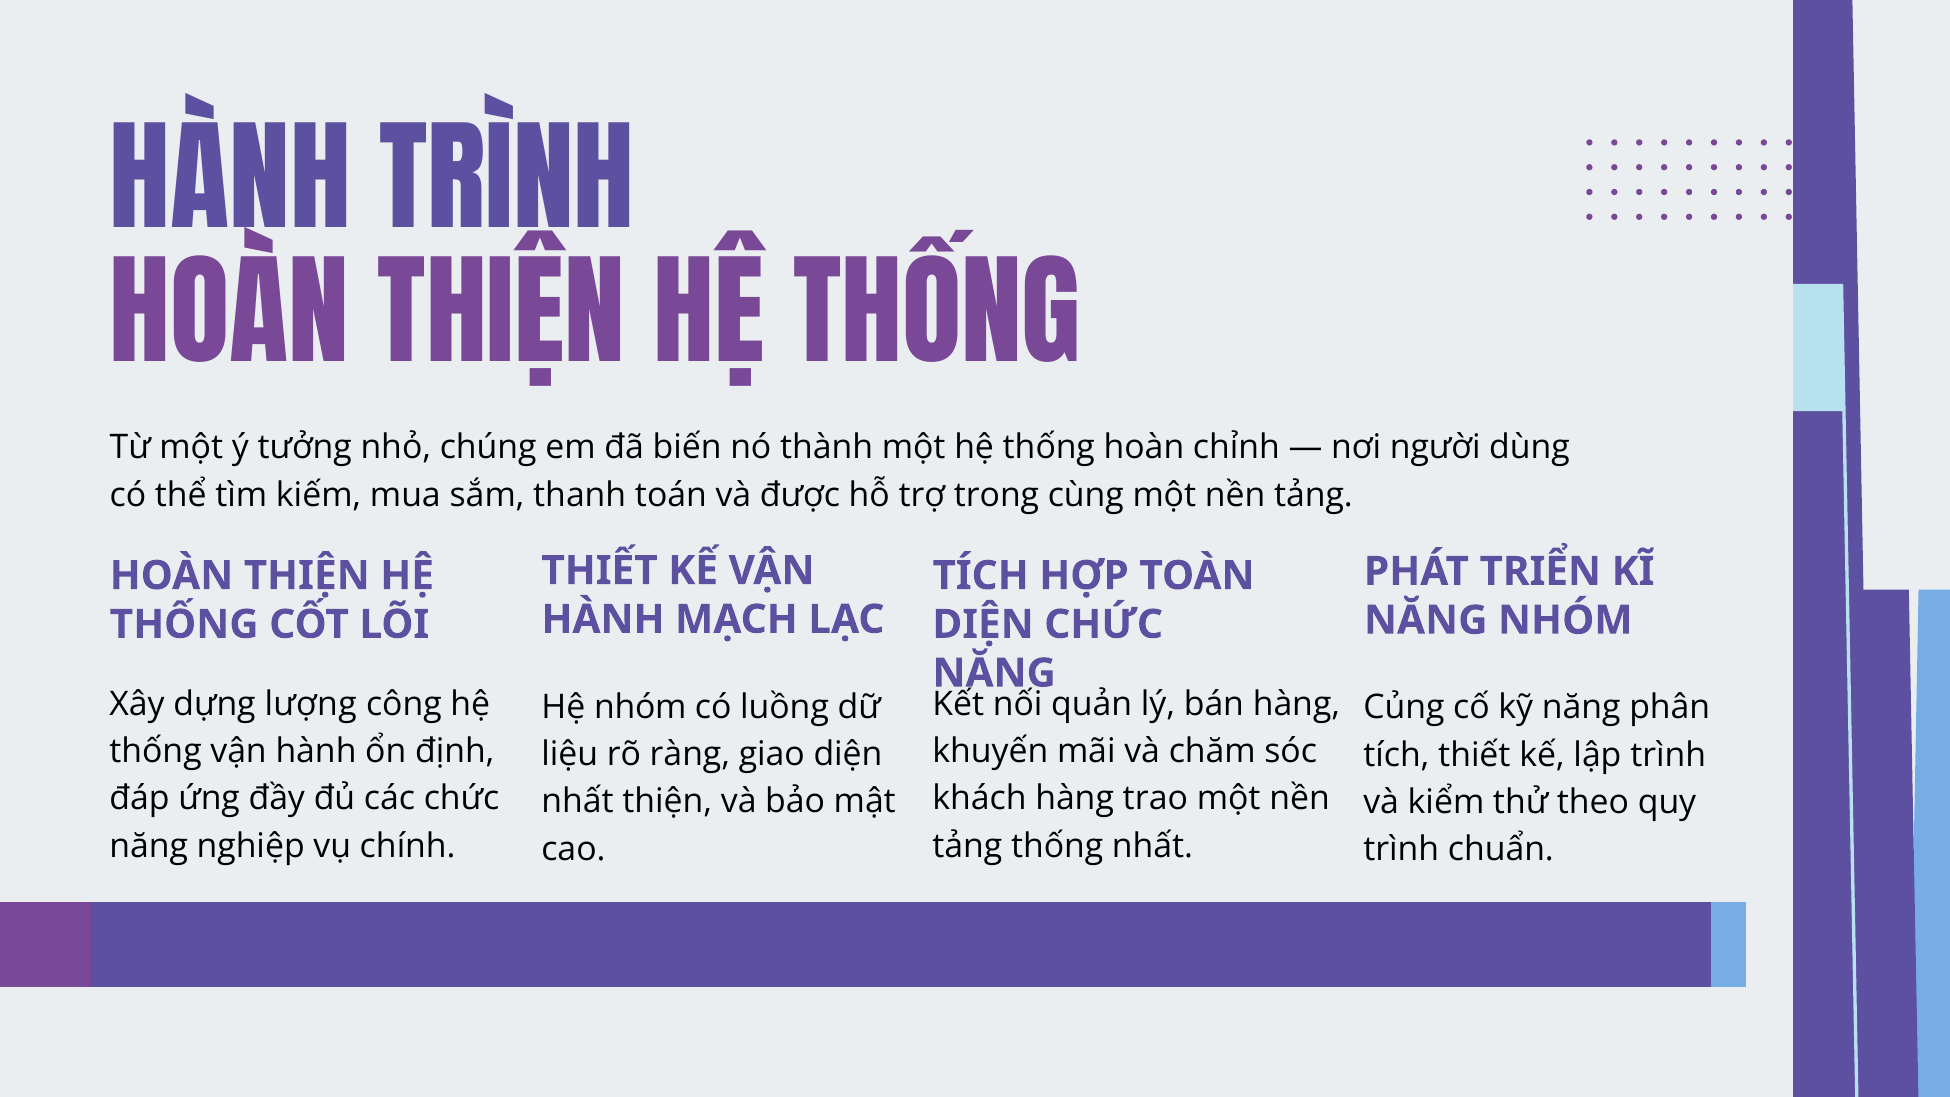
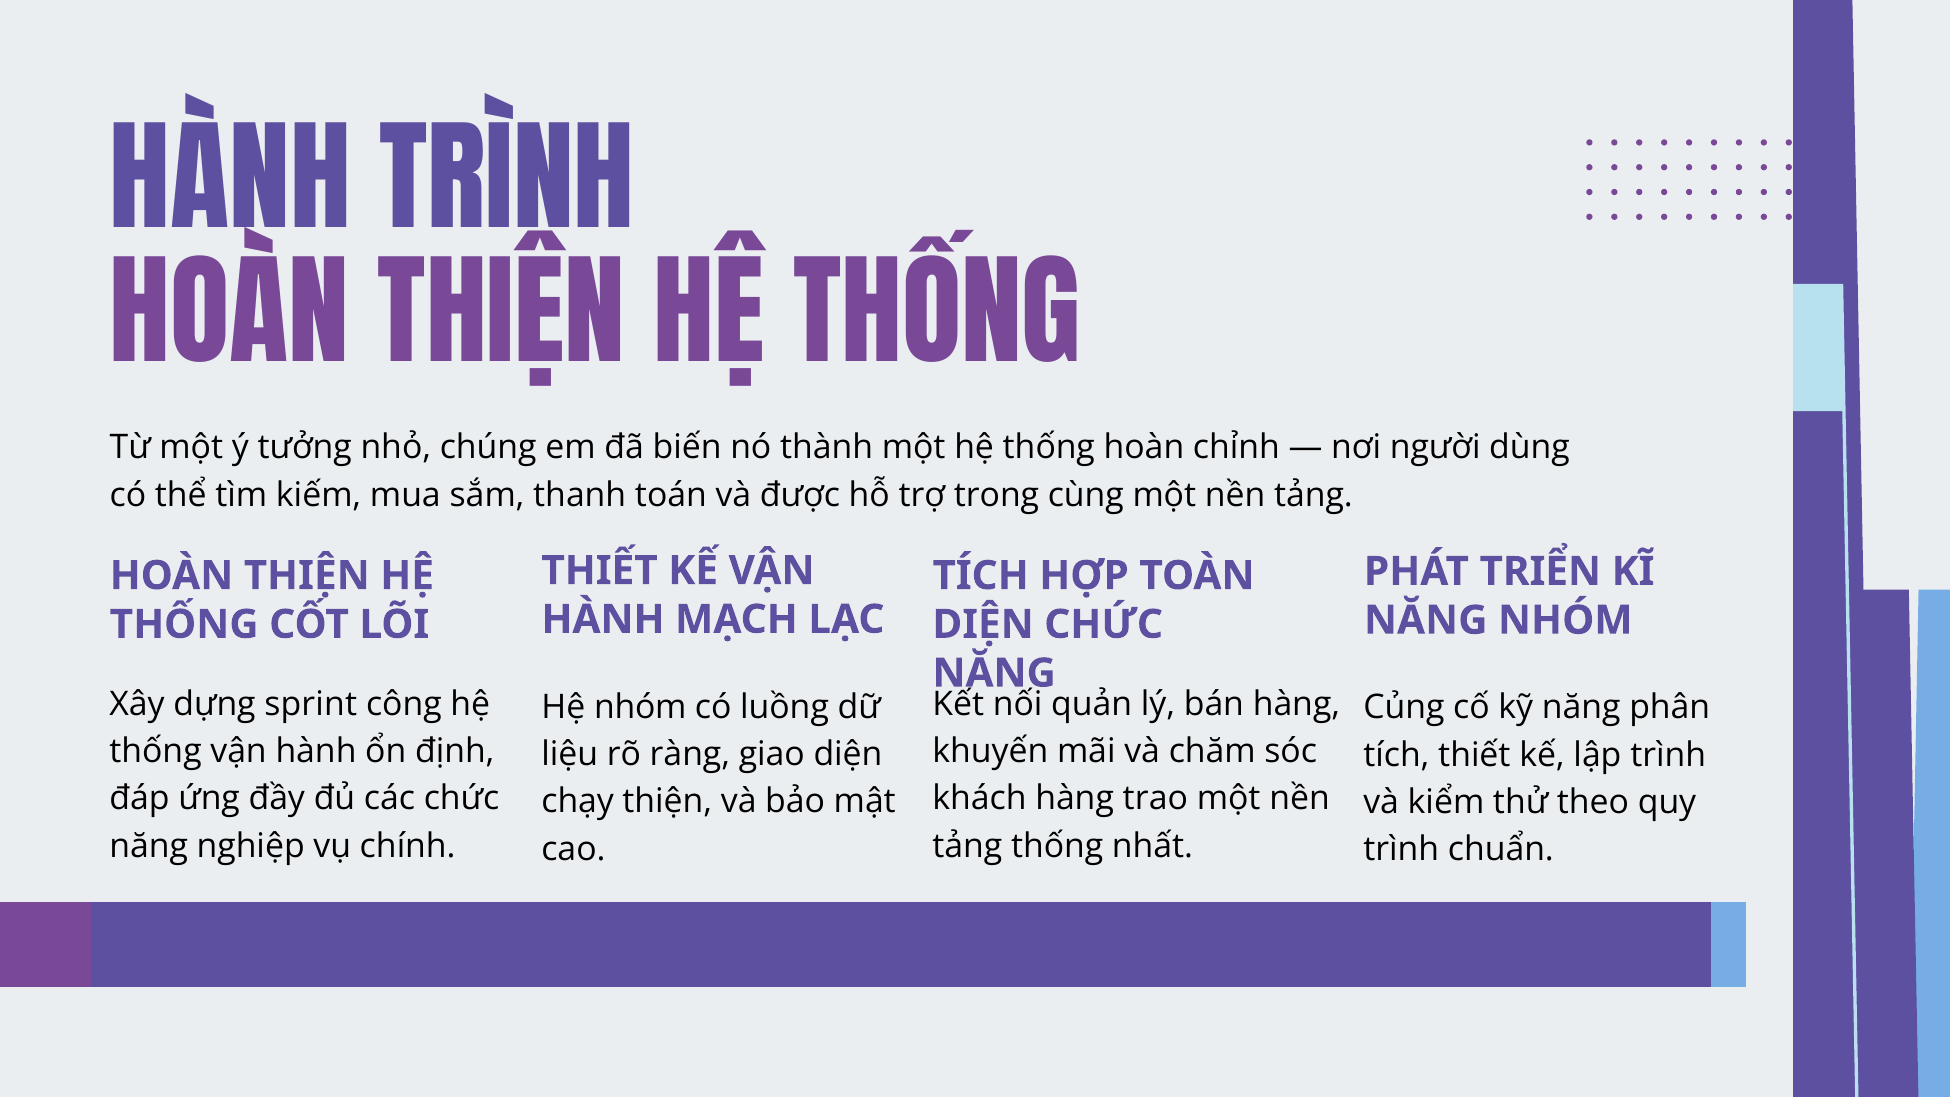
lượng: lượng -> sprint
nhất at (578, 802): nhất -> chạy
